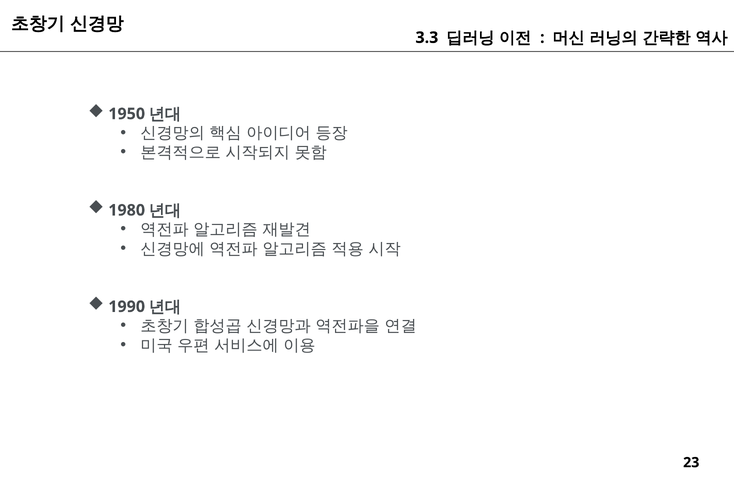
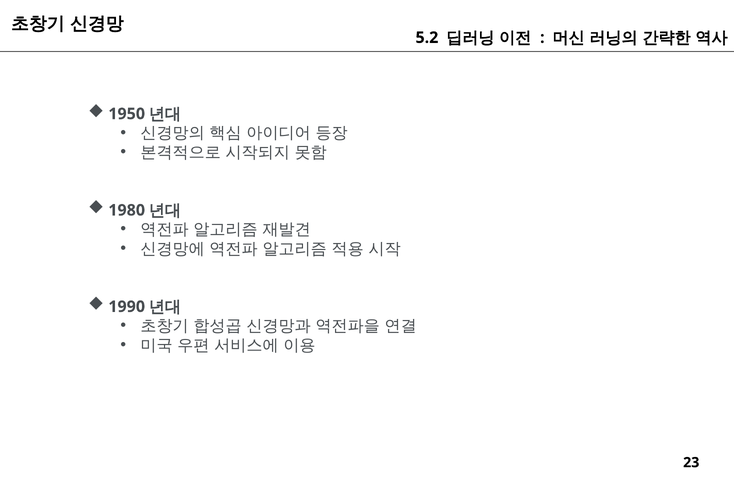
3.3: 3.3 -> 5.2
